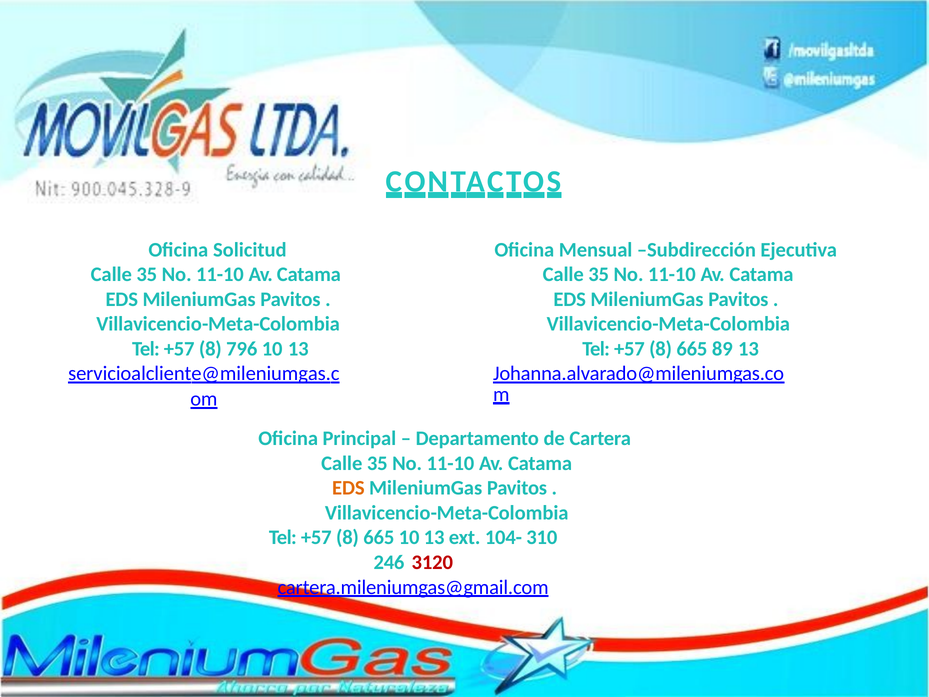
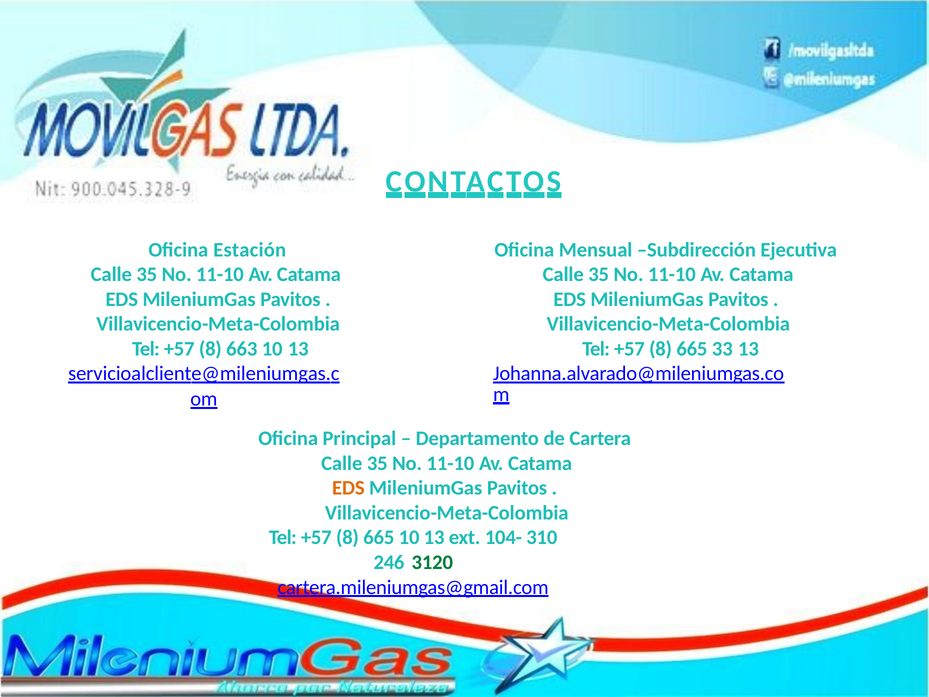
Solicitud: Solicitud -> Estación
796: 796 -> 663
89: 89 -> 33
3120 colour: red -> green
